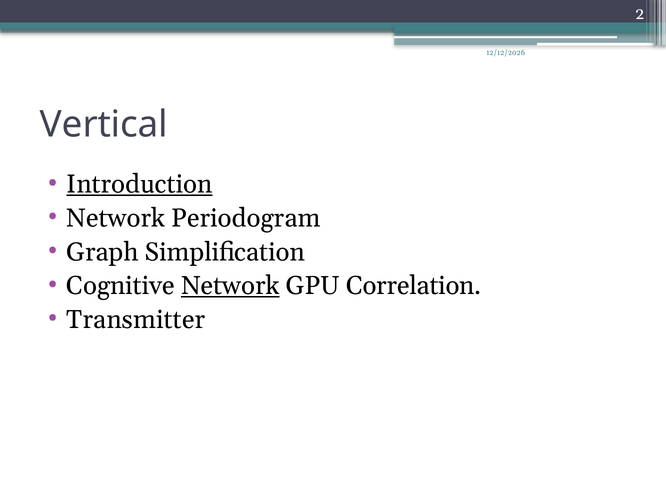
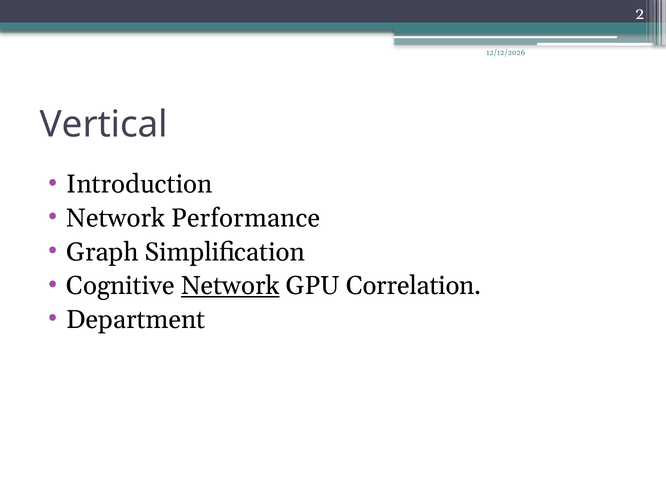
Introduction underline: present -> none
Periodogram: Periodogram -> Performance
Transmitter: Transmitter -> Department
